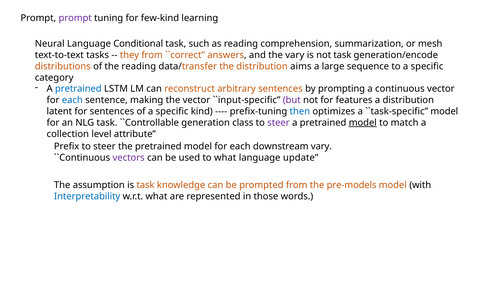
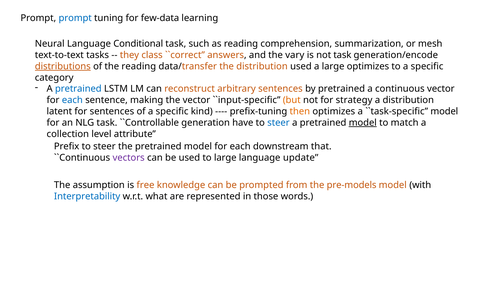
prompt at (75, 18) colour: purple -> blue
few-kind: few-kind -> few-data
they from: from -> class
distributions underline: none -> present
distribution aims: aims -> used
large sequence: sequence -> optimizes
by prompting: prompting -> pretrained
but colour: purple -> orange
features: features -> strategy
then colour: blue -> orange
class: class -> have
steer at (278, 123) colour: purple -> blue
downstream vary: vary -> that
to what: what -> large
is task: task -> free
